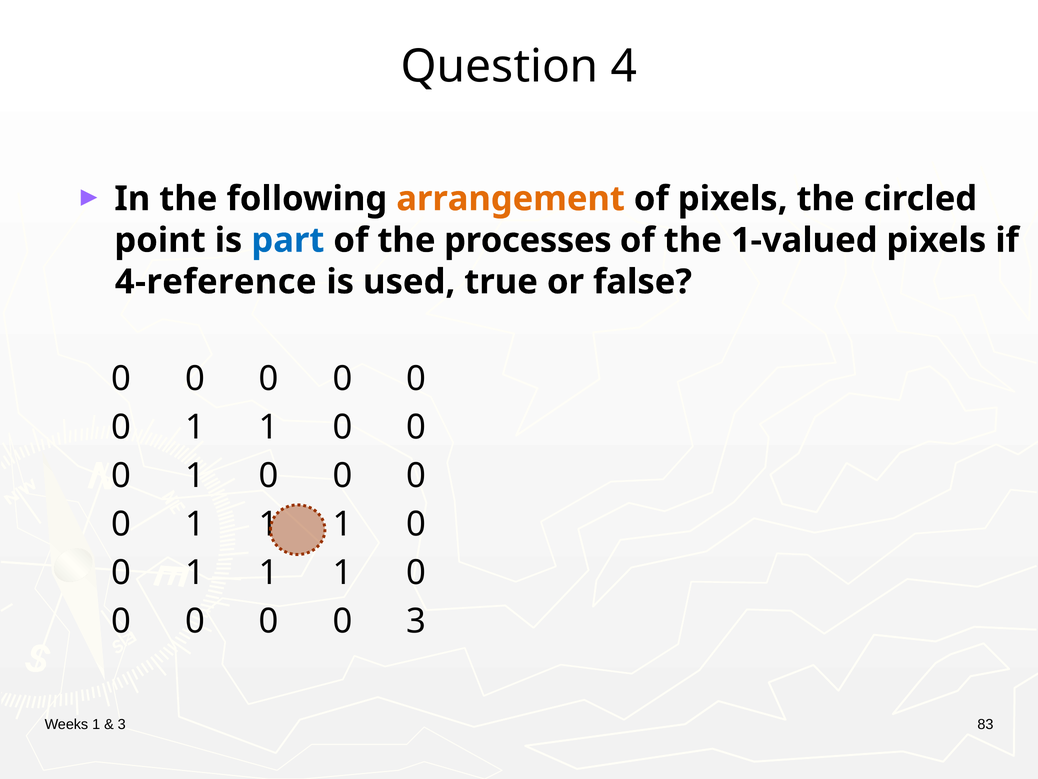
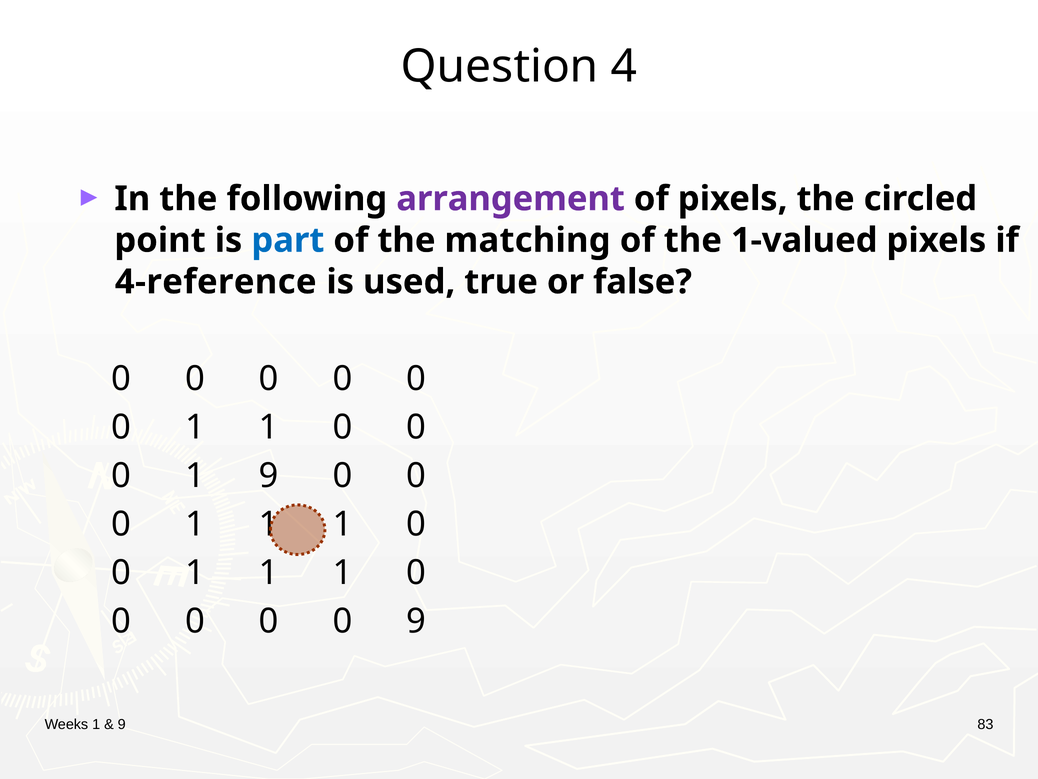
arrangement colour: orange -> purple
processes: processes -> matching
0 1 0: 0 -> 9
0 3: 3 -> 9
3 at (122, 724): 3 -> 9
